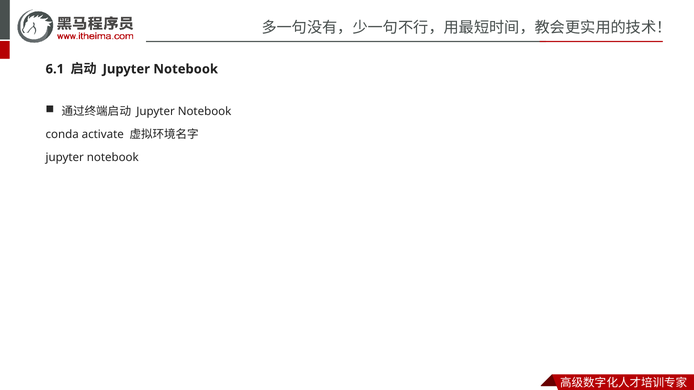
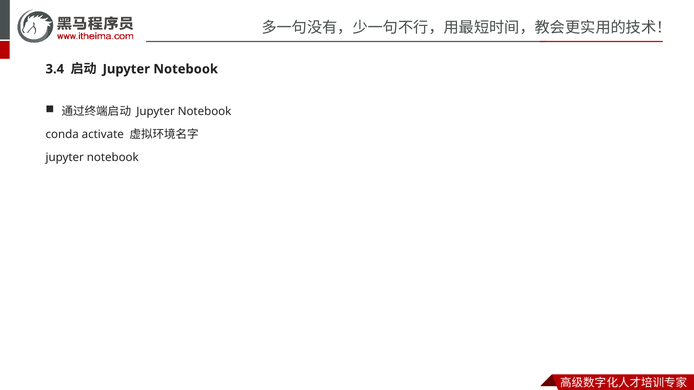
6.1: 6.1 -> 3.4
